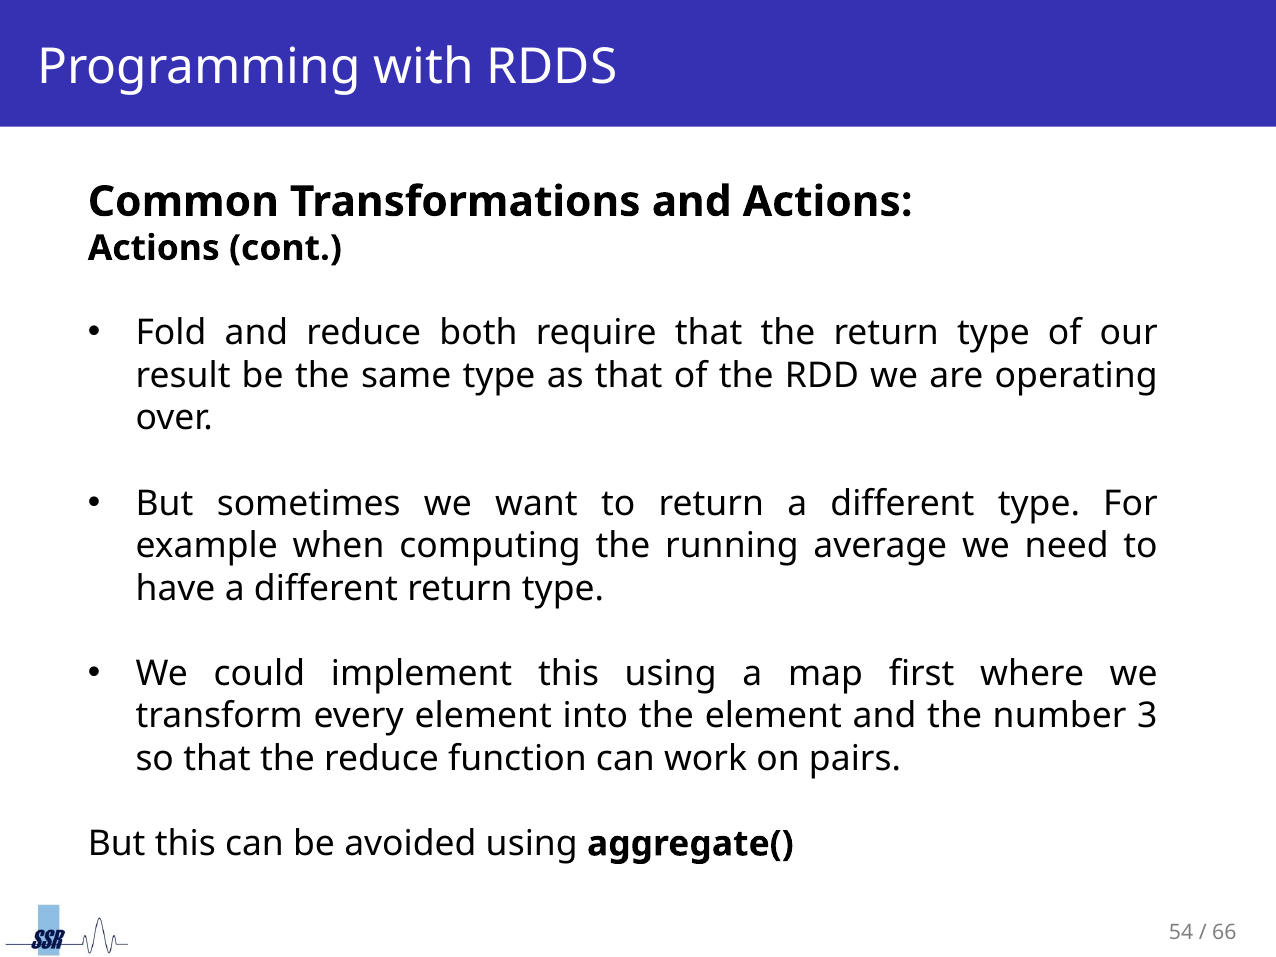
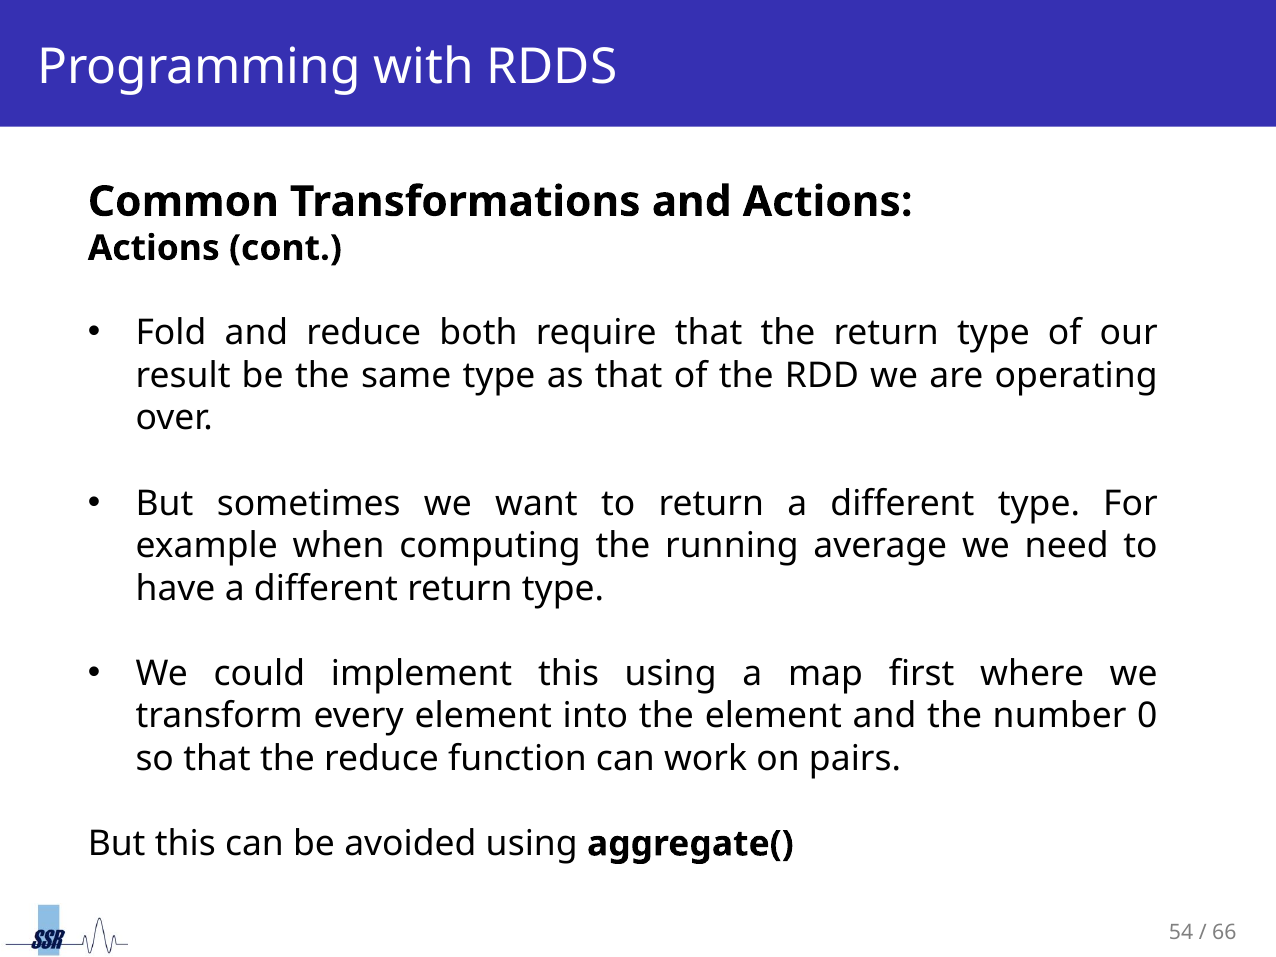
3: 3 -> 0
